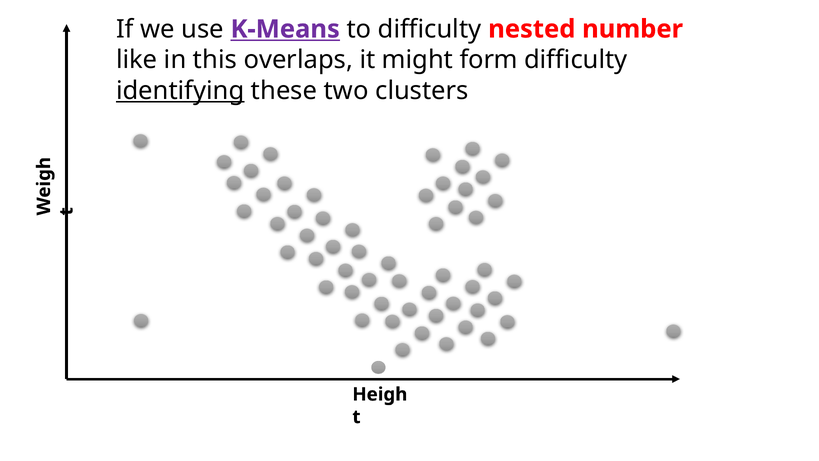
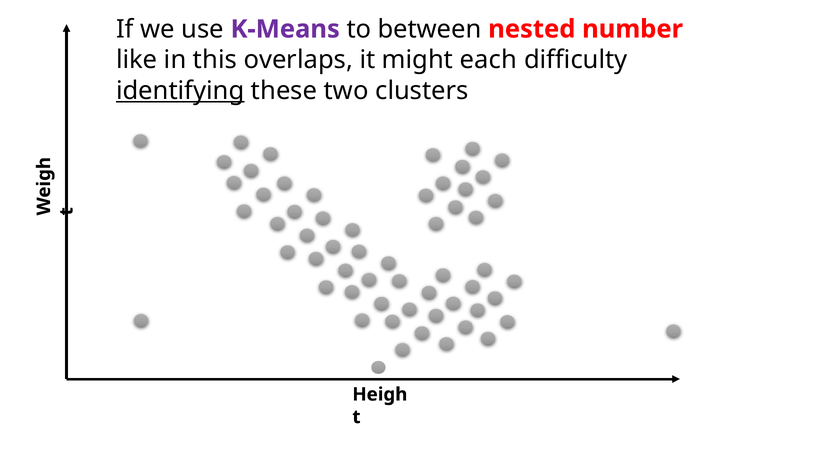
K-Means underline: present -> none
to difficulty: difficulty -> between
form: form -> each
